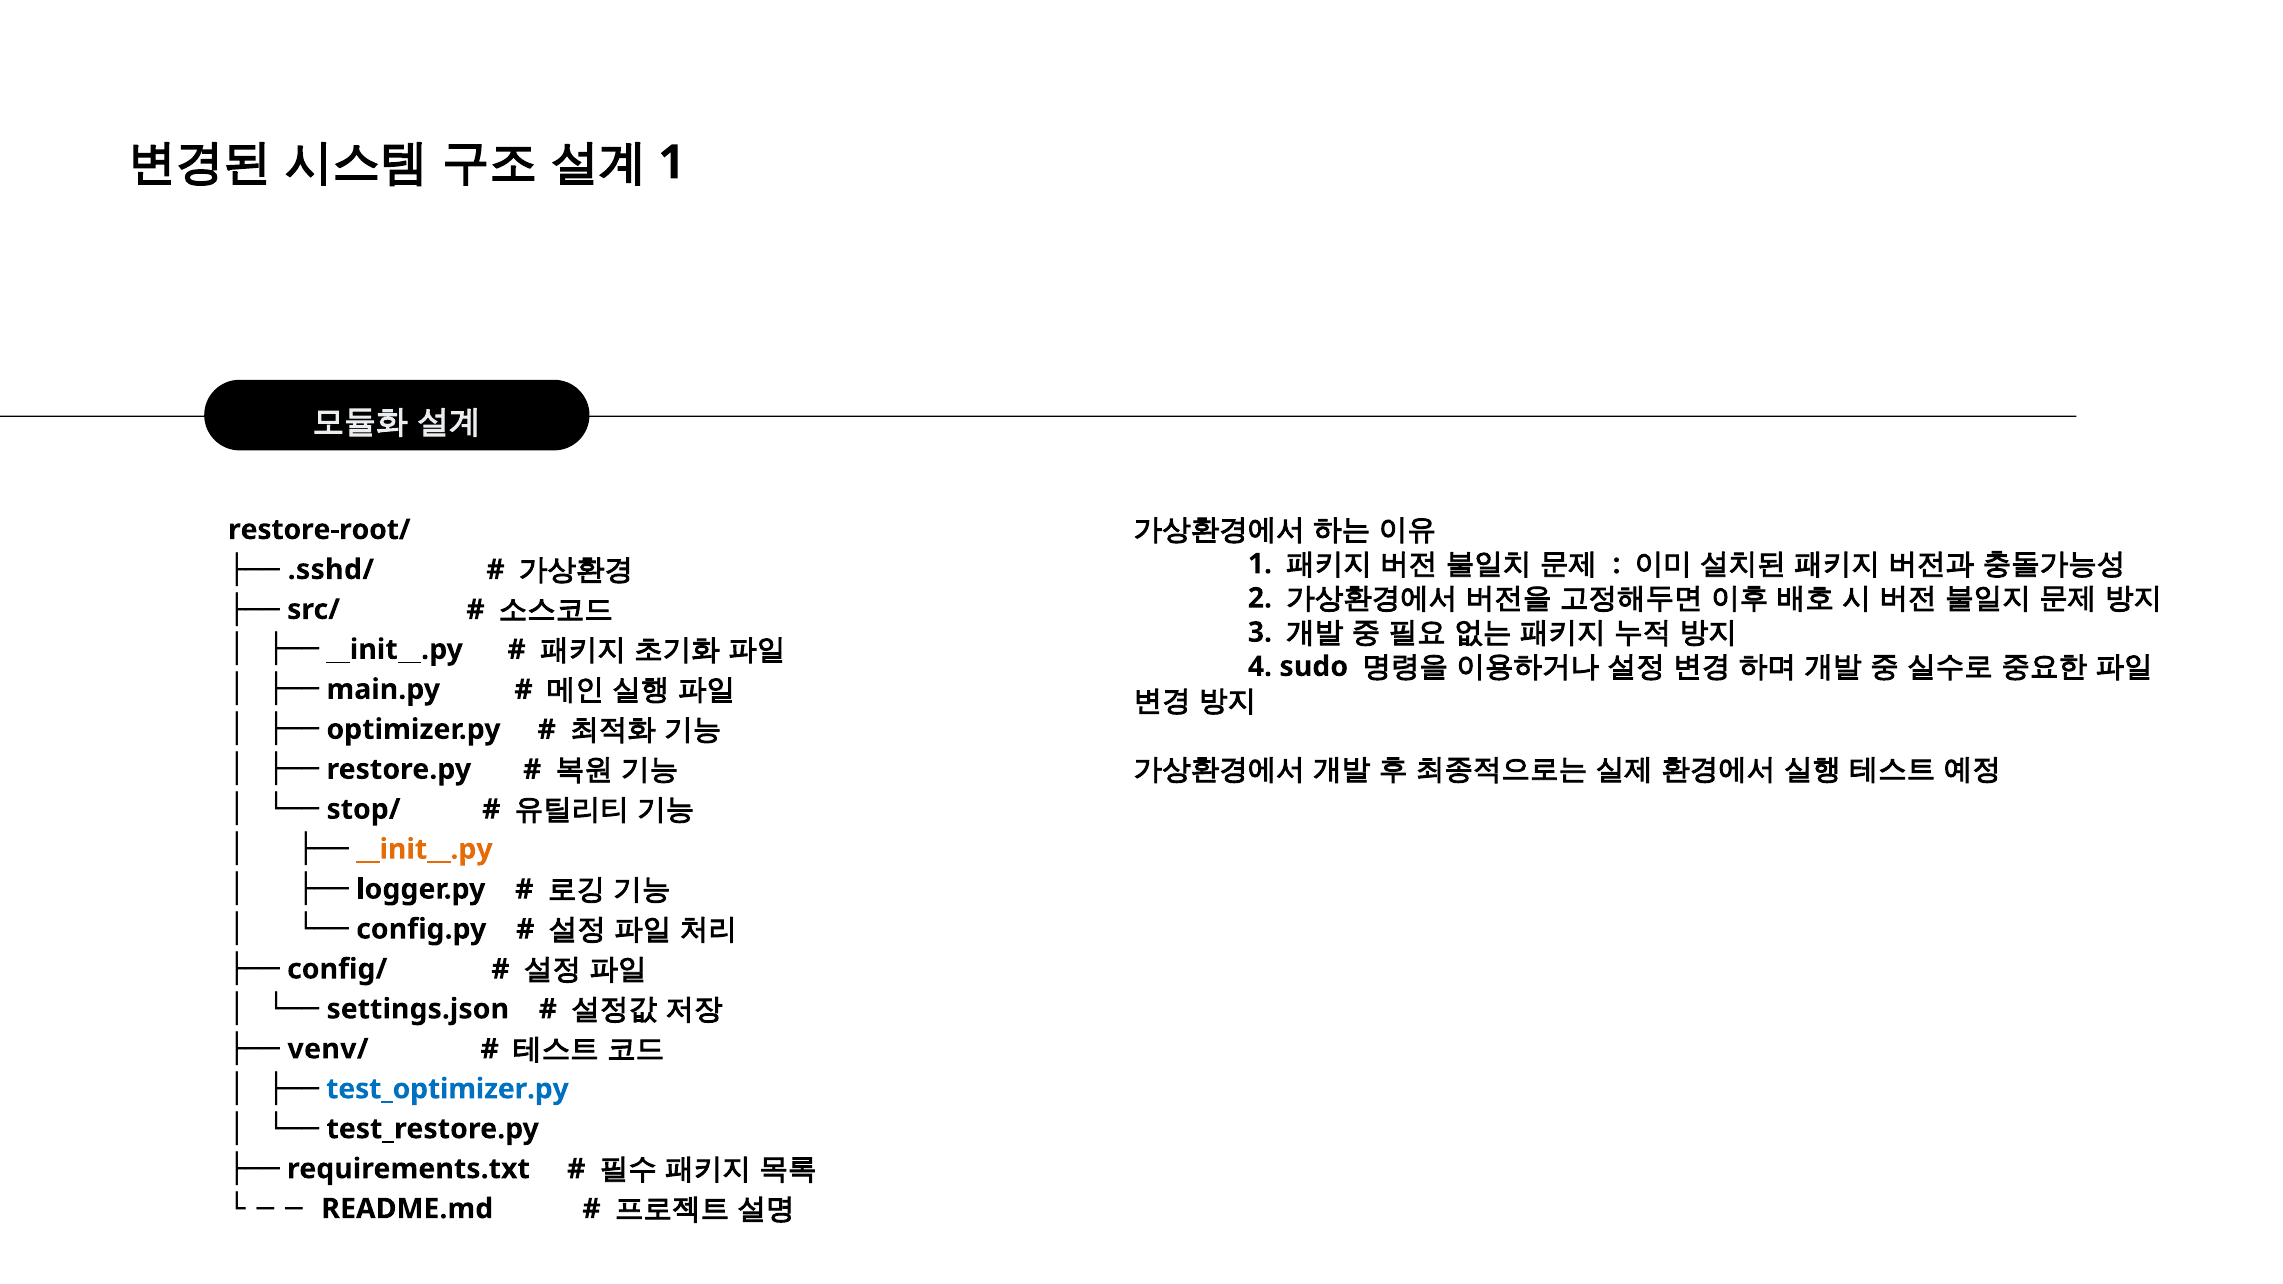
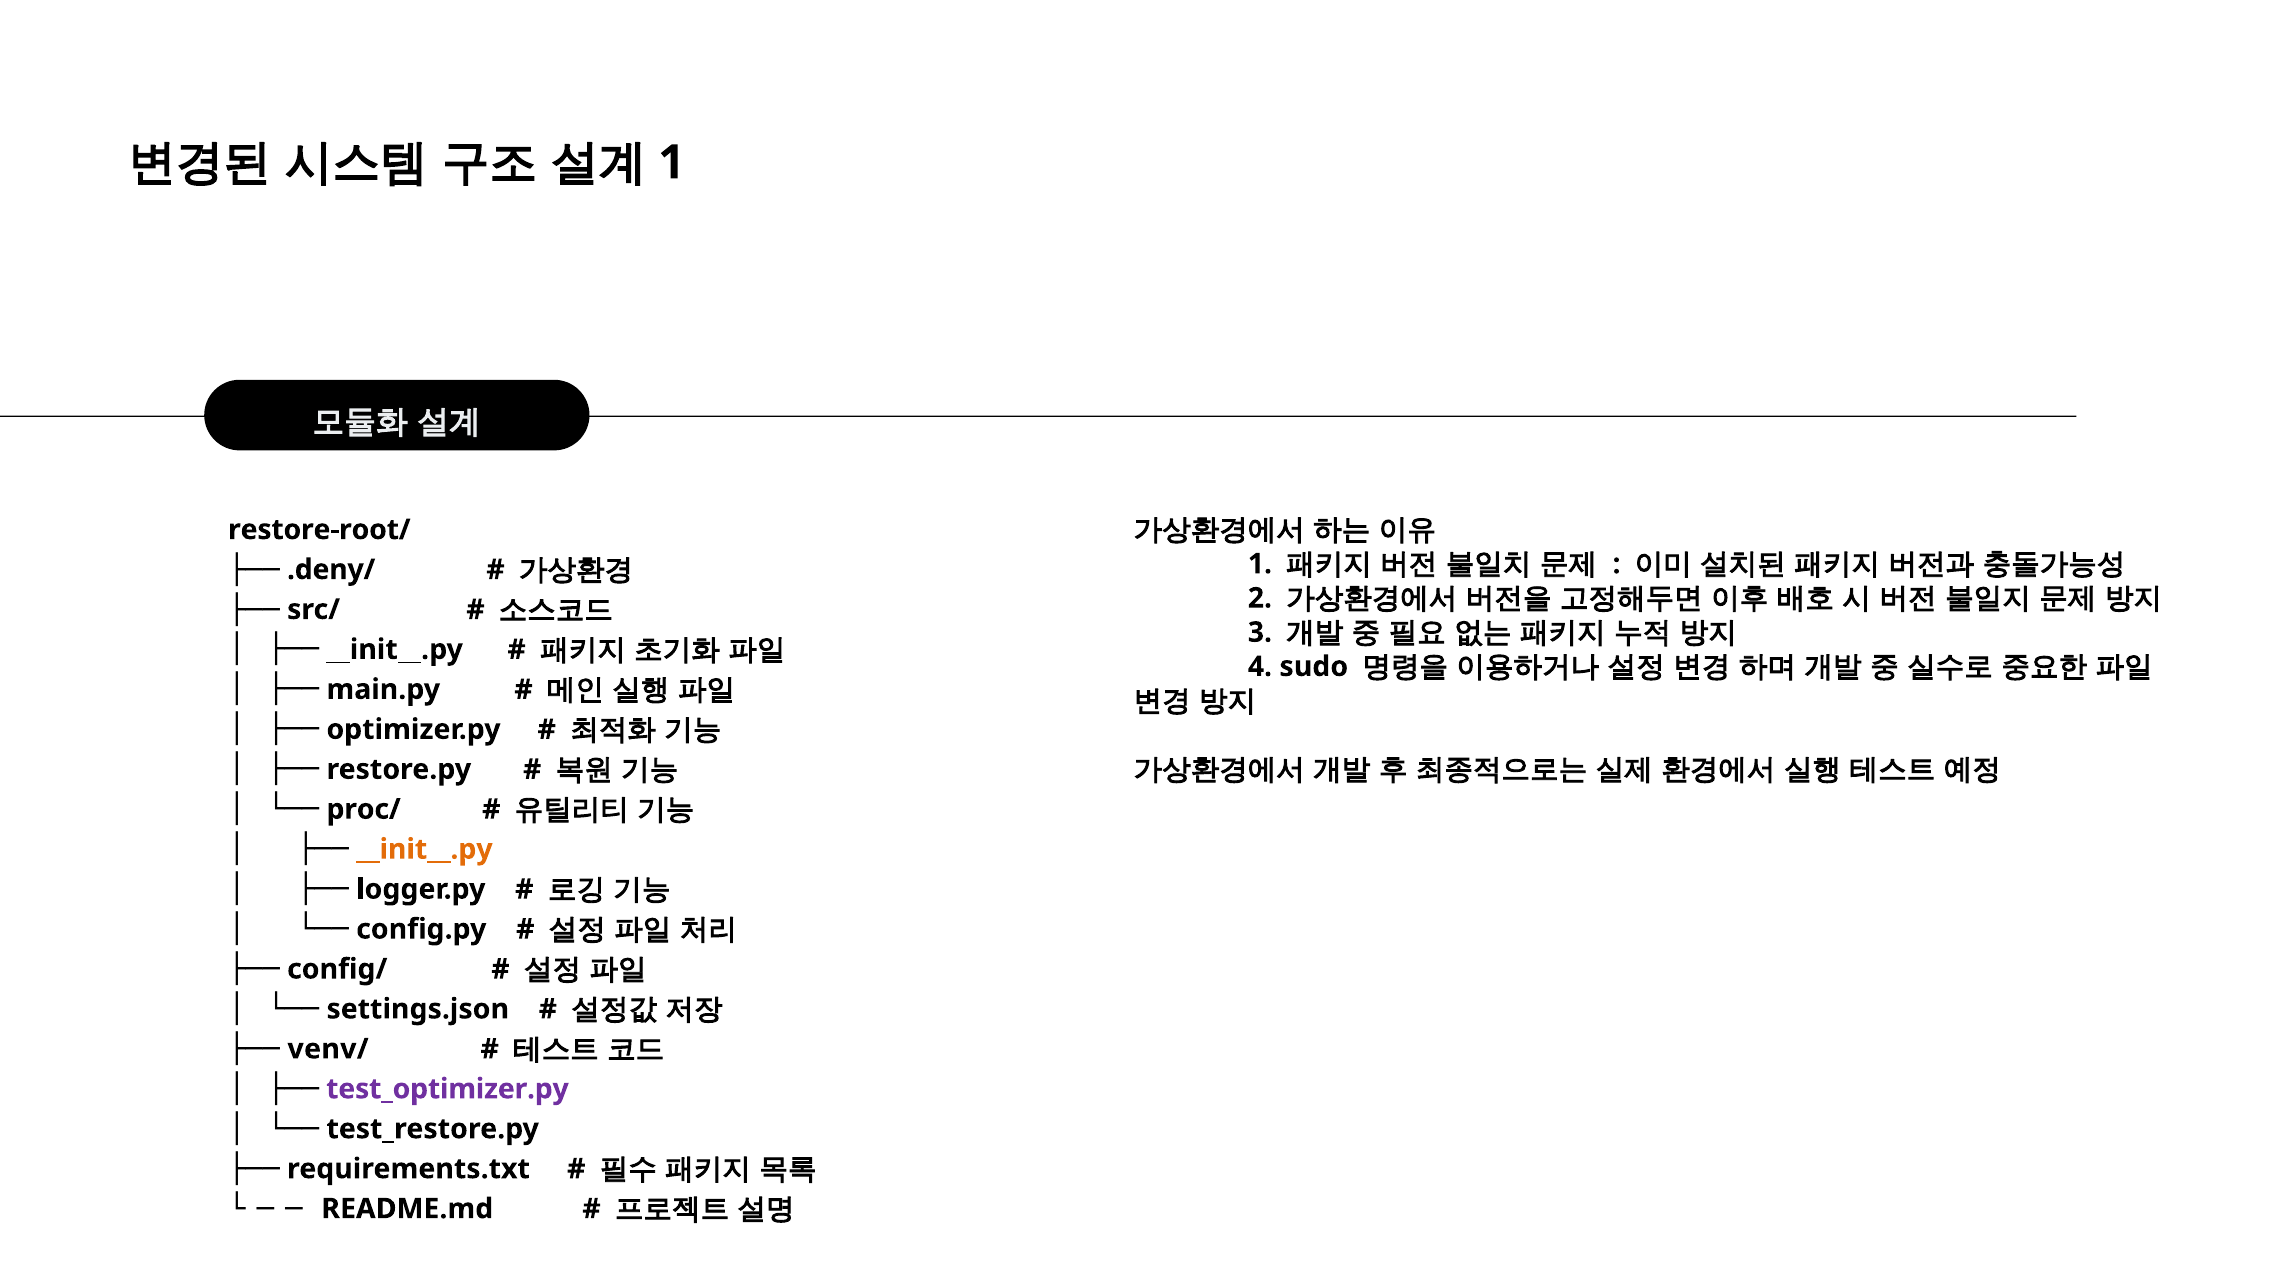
.sshd/: .sshd/ -> .deny/
stop/: stop/ -> proc/
test_optimizer.py colour: blue -> purple
